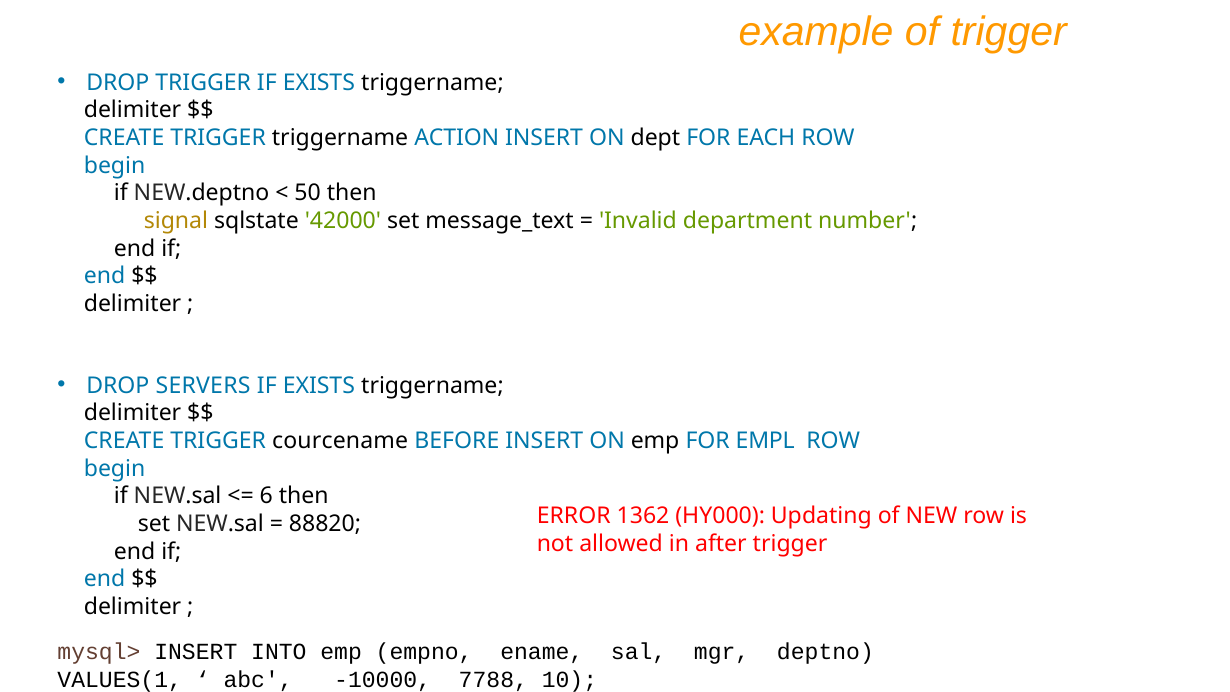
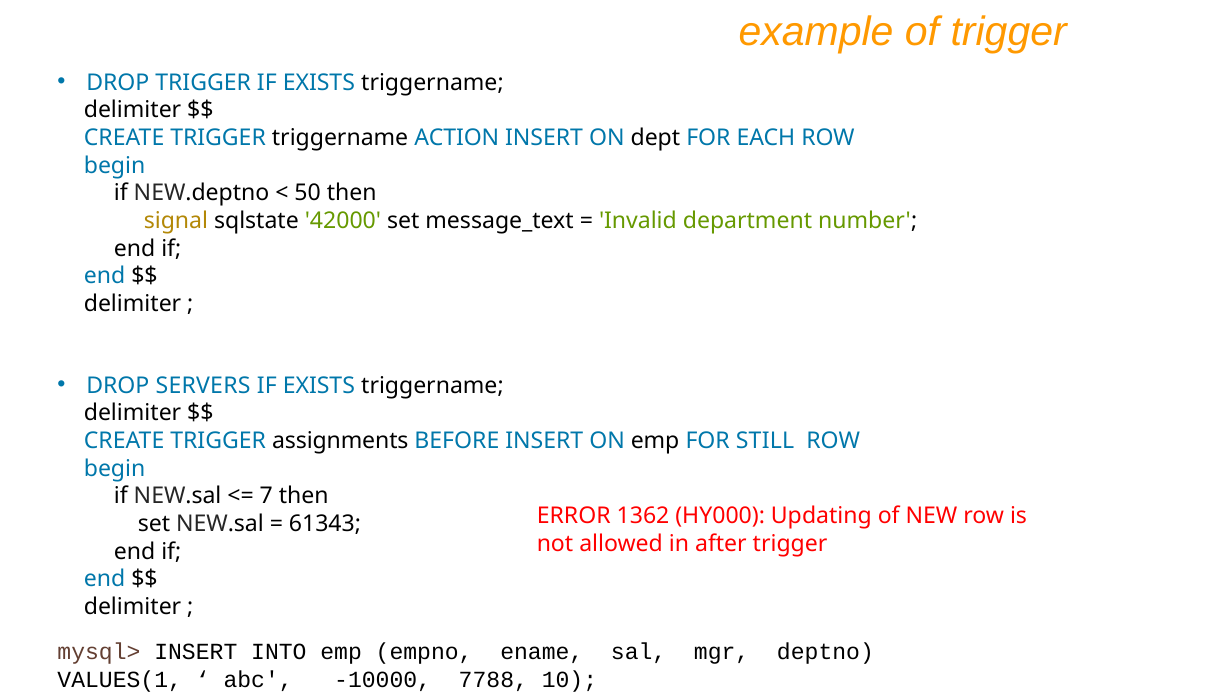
courcename: courcename -> assignments
EMPL: EMPL -> STILL
6: 6 -> 7
88820: 88820 -> 61343
